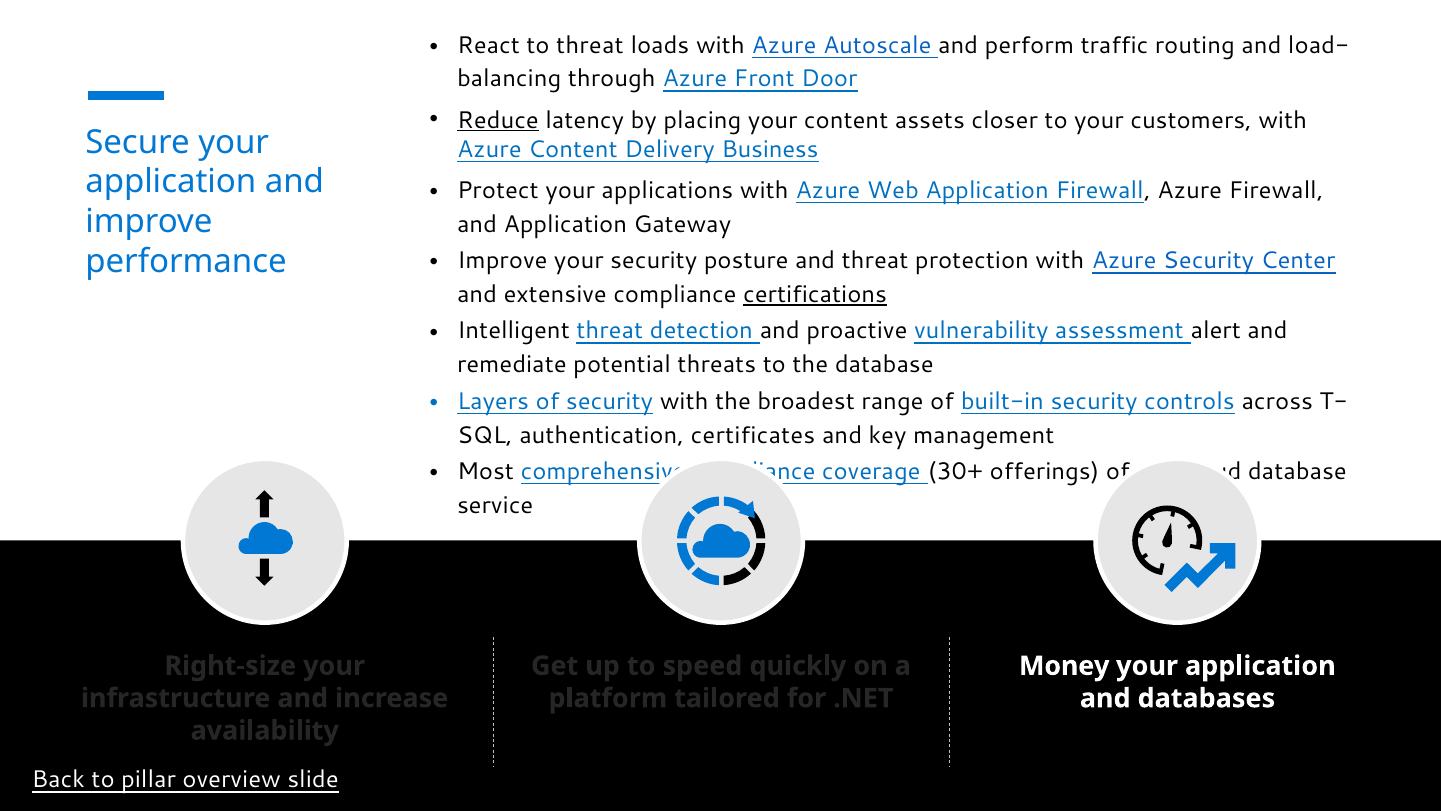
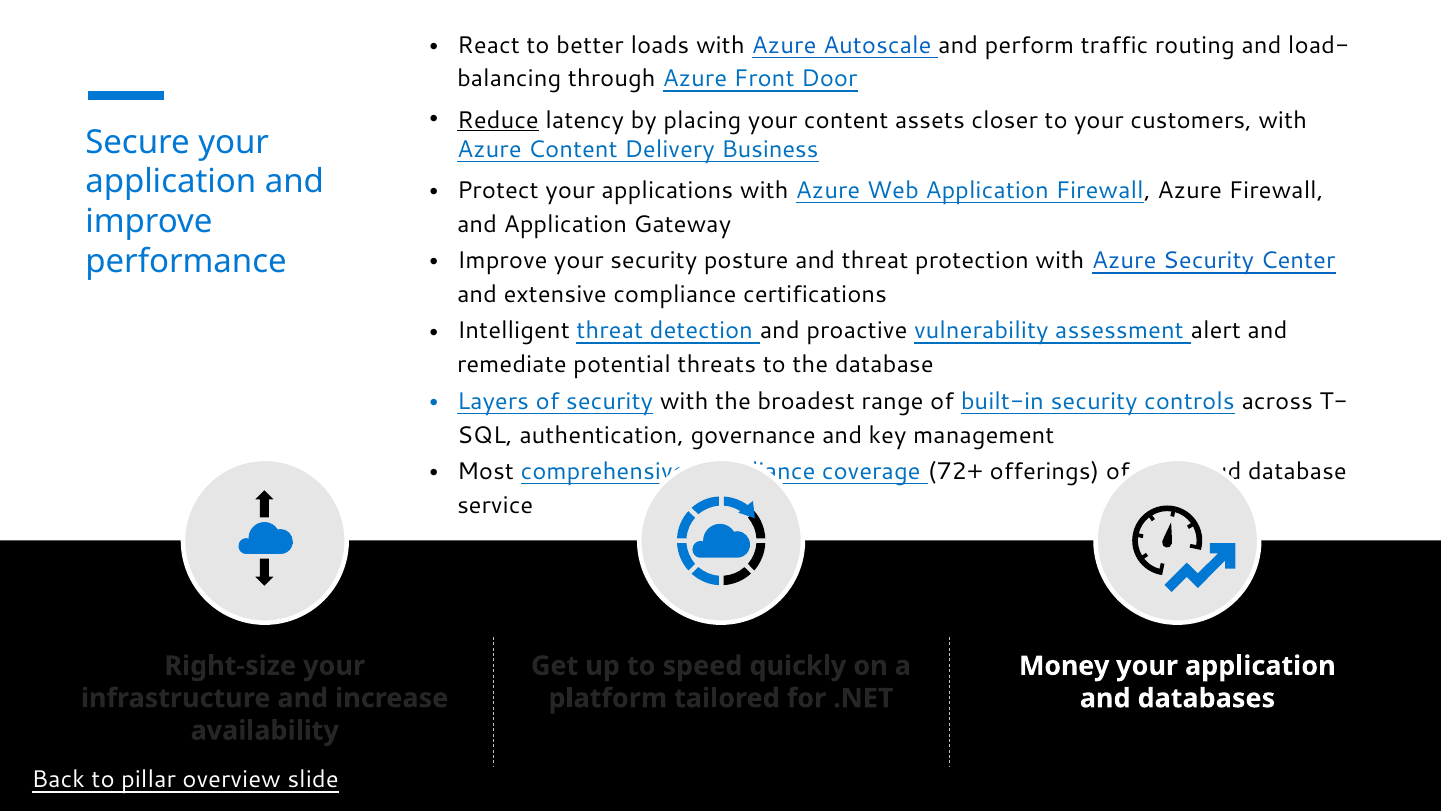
to threat: threat -> better
certifications underline: present -> none
certificates: certificates -> governance
30+: 30+ -> 72+
